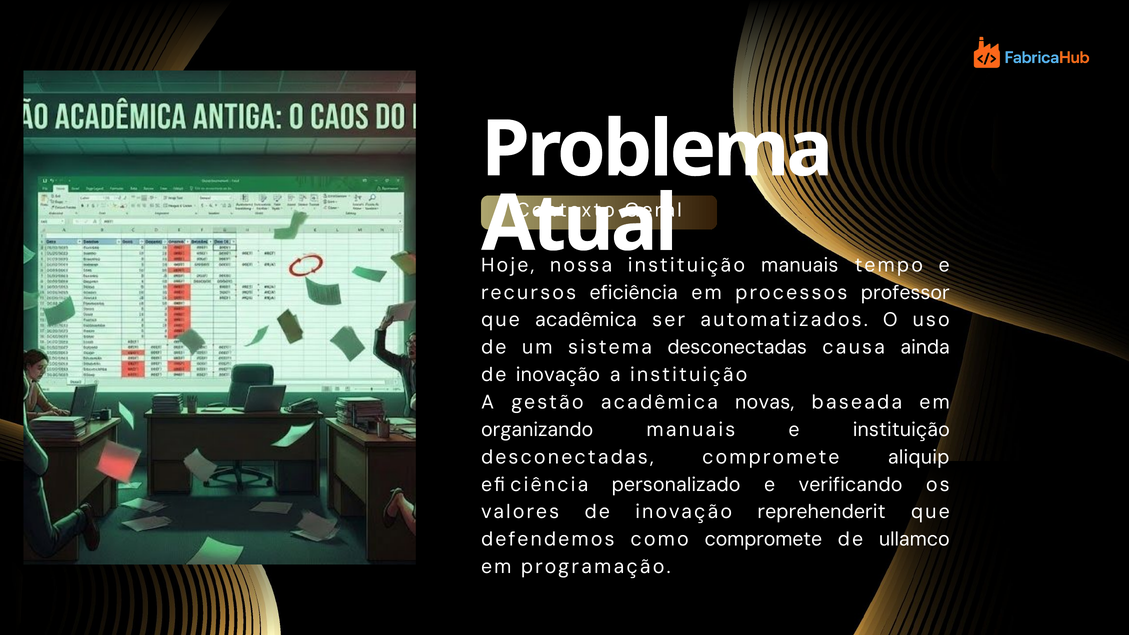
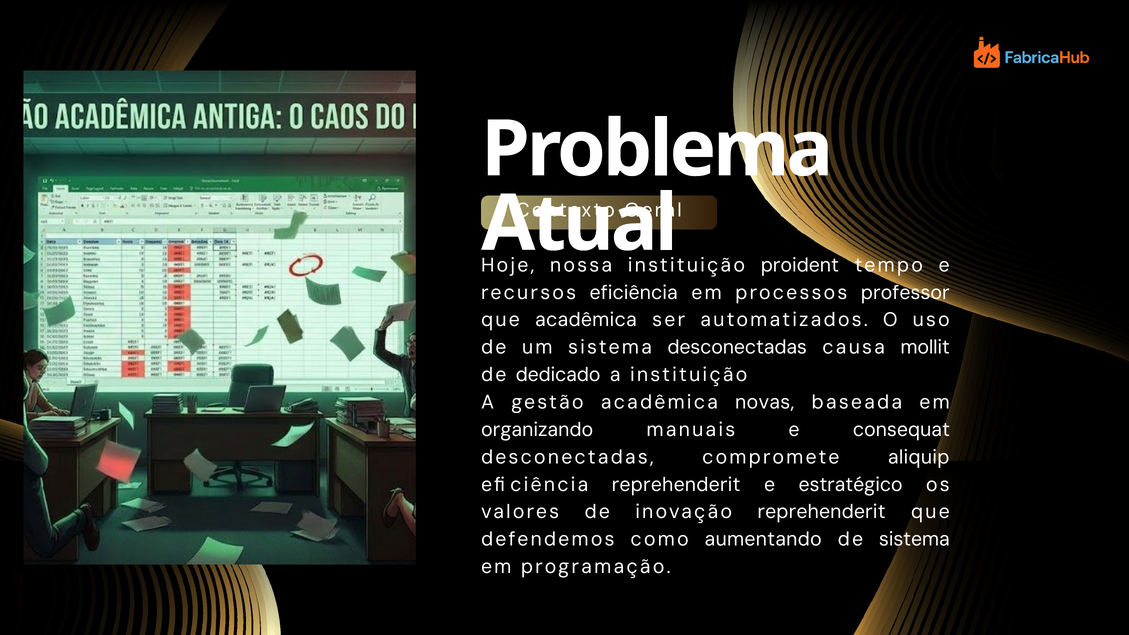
manuais at (800, 265): manuais -> proident
ainda: ainda -> mollit
inovação at (558, 375): inovação -> dedicado
e instituição: instituição -> consequat
personalizado at (676, 485): personalizado -> reprehenderit
verificando: verificando -> estratégico
como compromete: compromete -> aumentando
de ullamco: ullamco -> sistema
